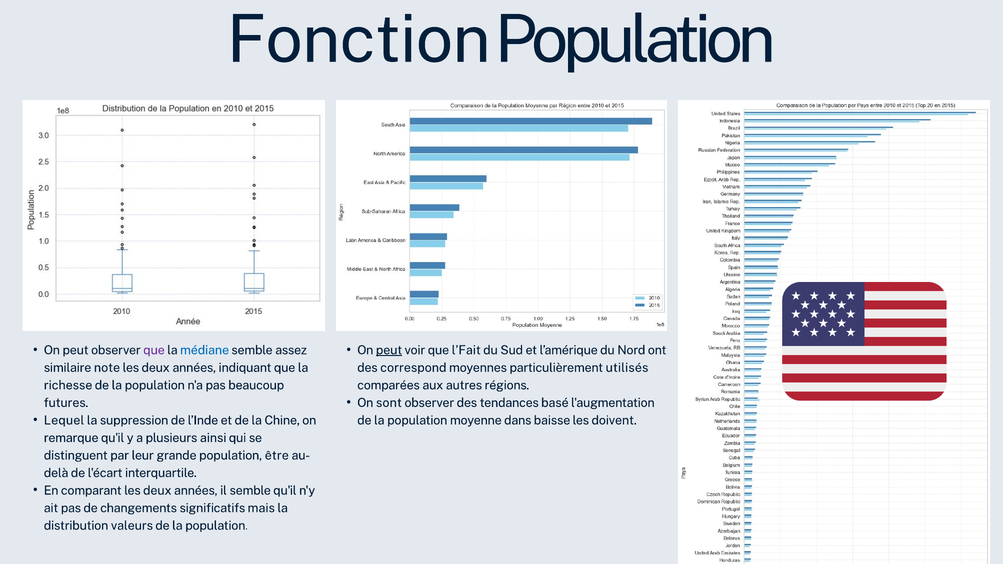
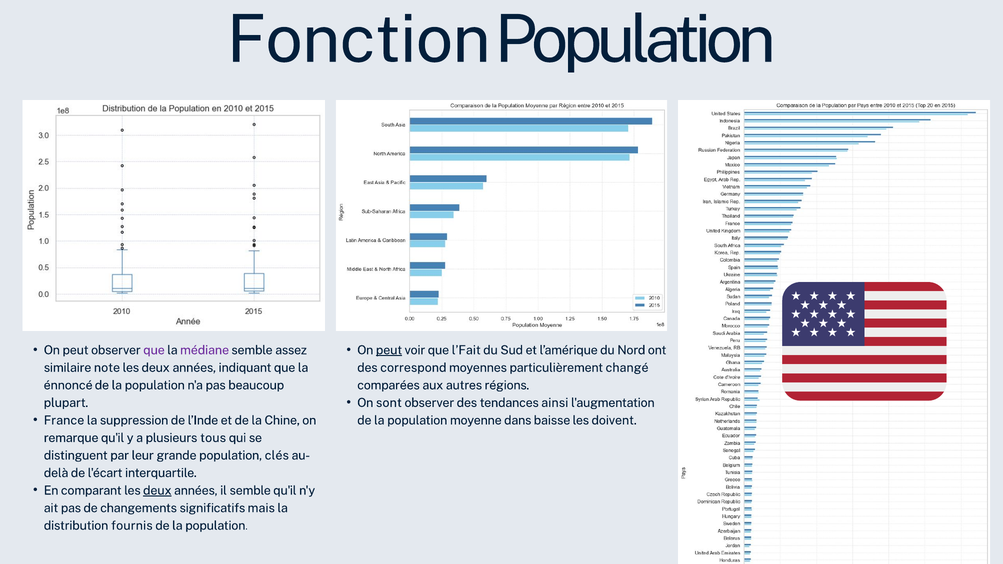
médiane colour: blue -> purple
utilisés: utilisés -> changé
richesse: richesse -> énnoncé
basé: basé -> ainsi
futures: futures -> plupart
Lequel: Lequel -> France
ainsi: ainsi -> tous
être: être -> clés
deux at (157, 491) underline: none -> present
valeurs: valeurs -> fournis
